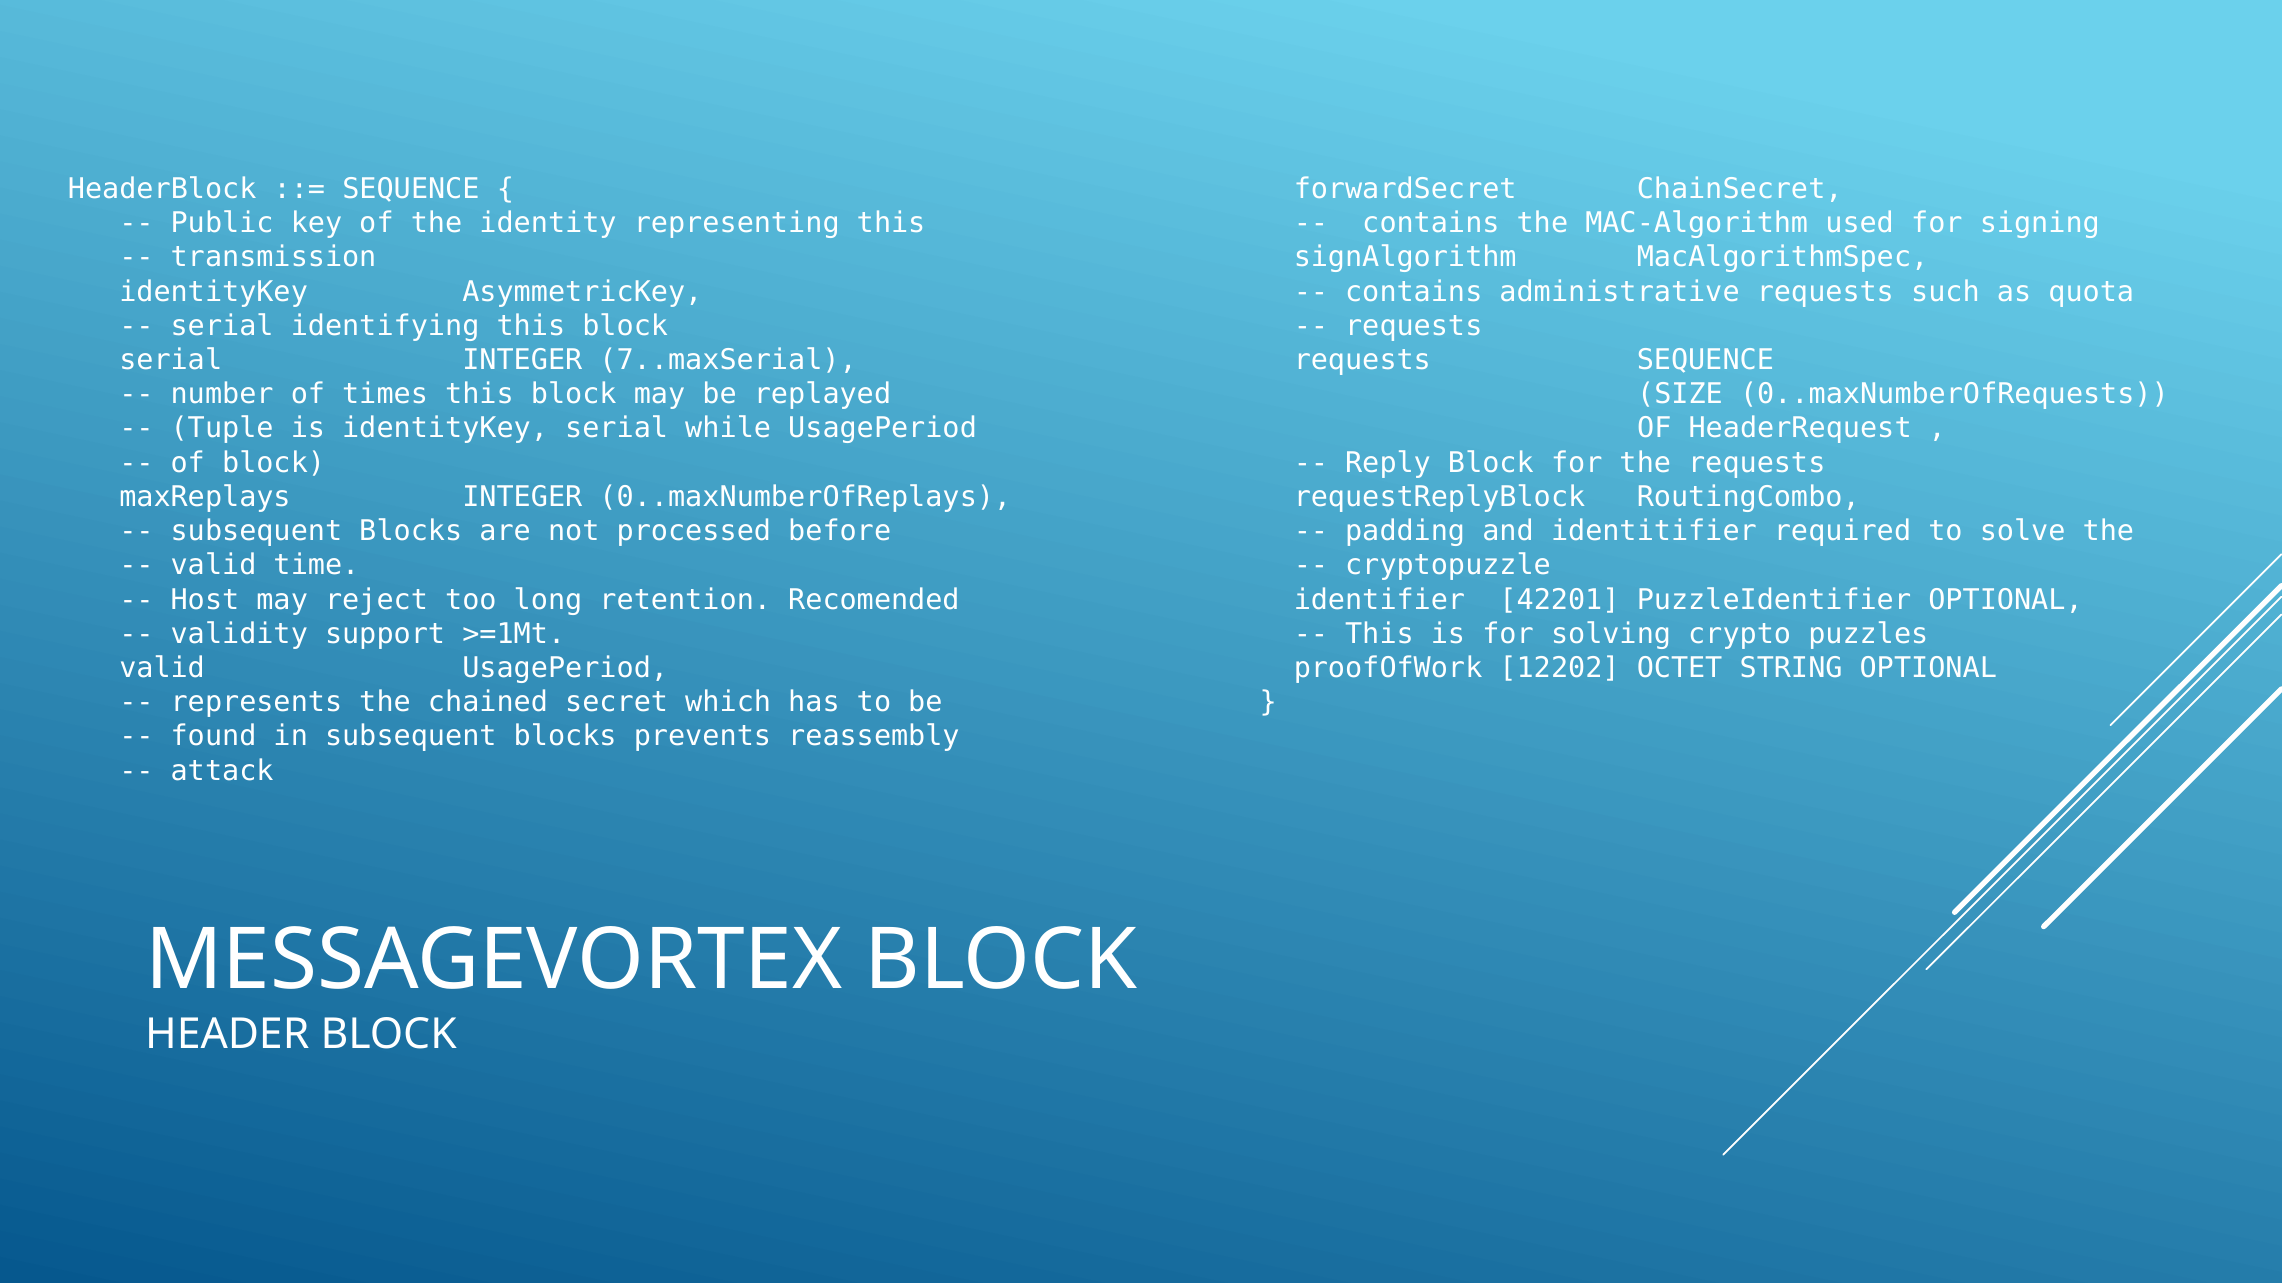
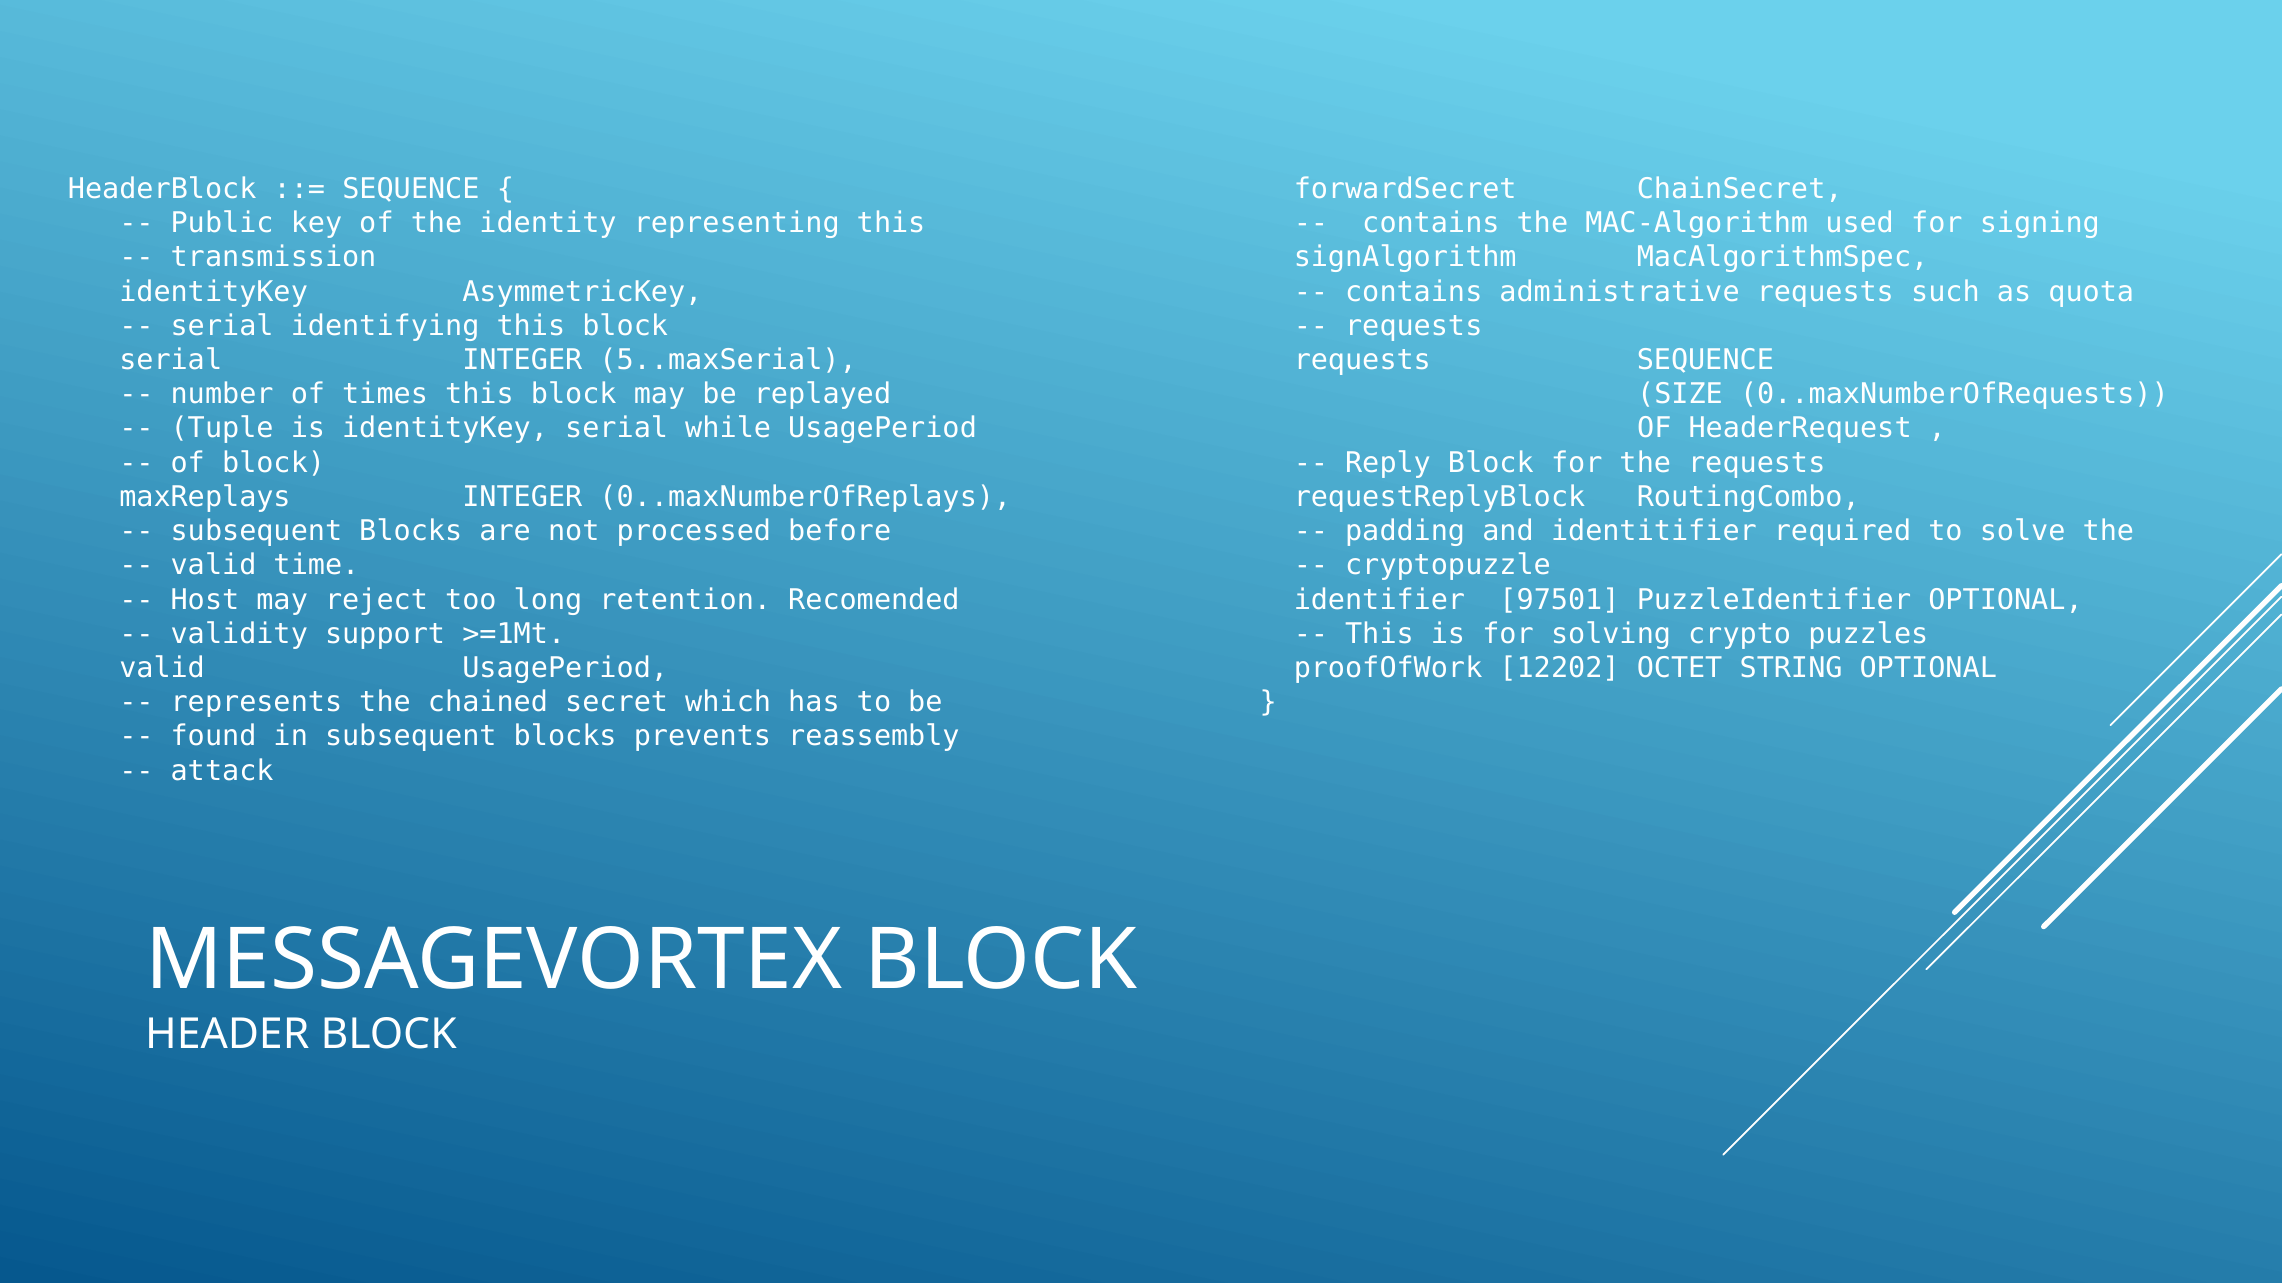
7..maxSerial: 7..maxSerial -> 5..maxSerial
42201: 42201 -> 97501
